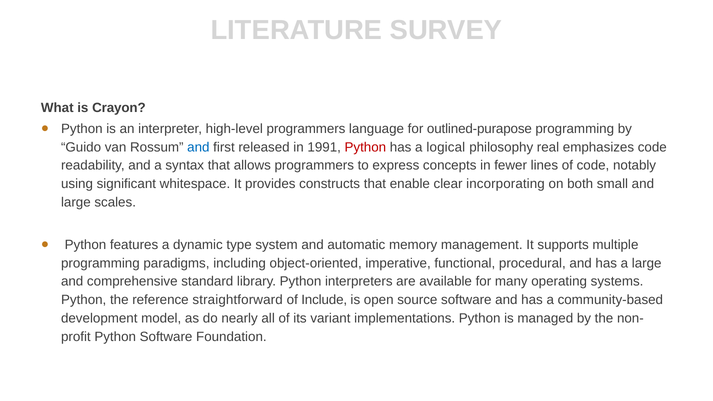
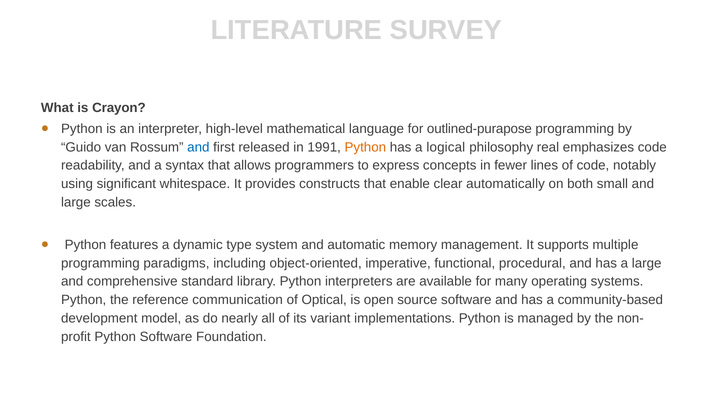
high-level programmers: programmers -> mathematical
Python at (365, 147) colour: red -> orange
incorporating: incorporating -> automatically
straightforward: straightforward -> communication
Include: Include -> Optical
